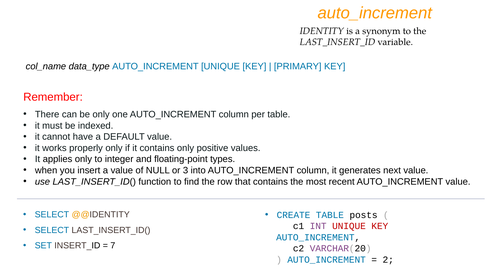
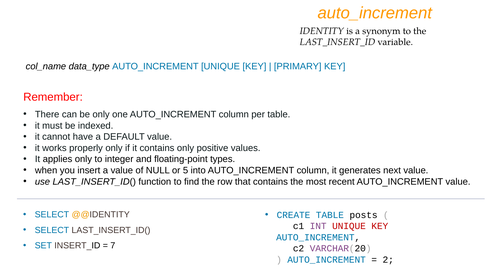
3: 3 -> 5
